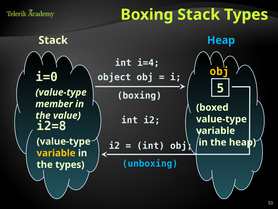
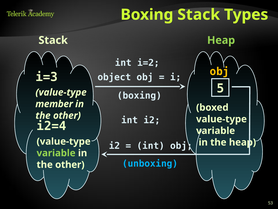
Heap at (221, 40) colour: light blue -> light green
i=4: i=4 -> i=2
i=0: i=0 -> i=3
value at (67, 115): value -> other
i2=8: i2=8 -> i2=4
variable at (56, 153) colour: yellow -> light green
types at (70, 164): types -> other
